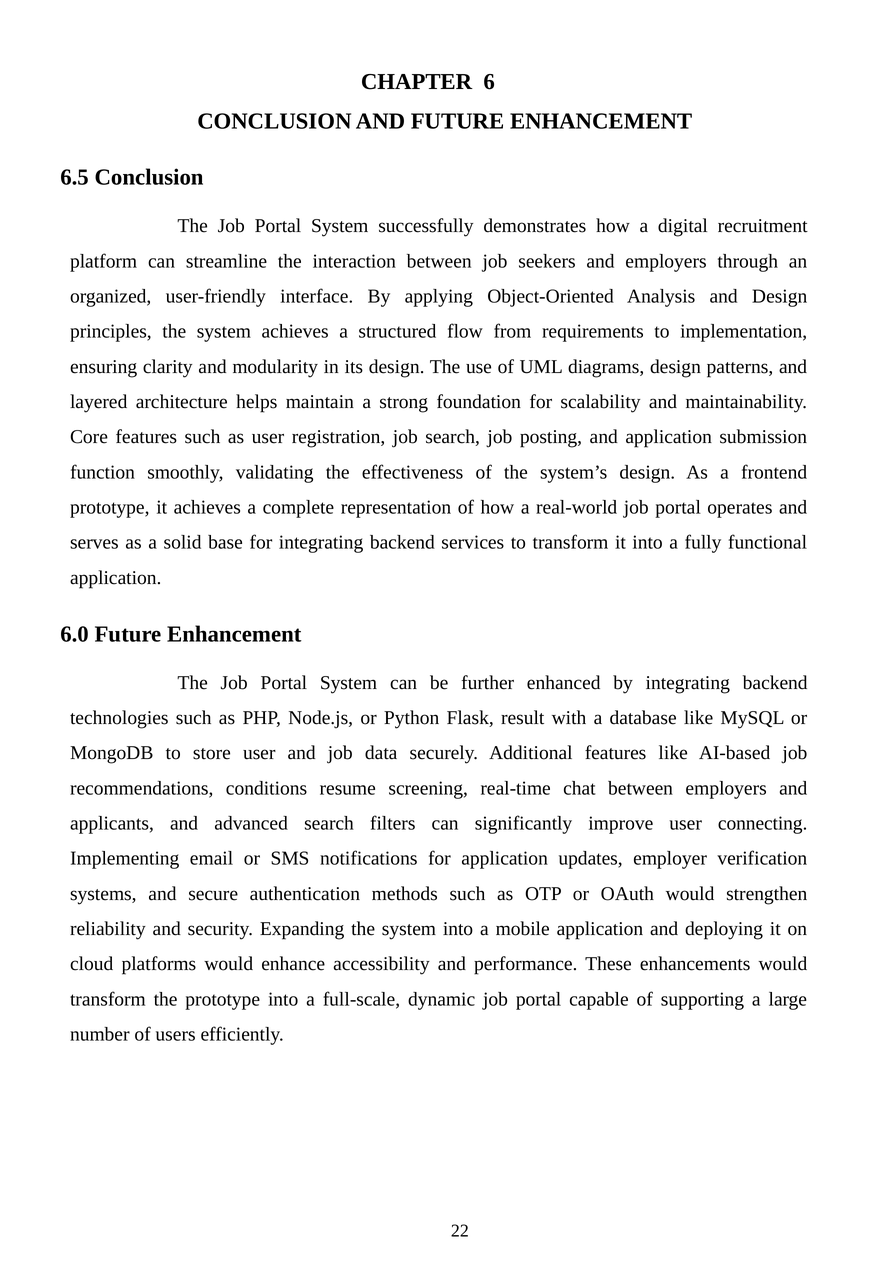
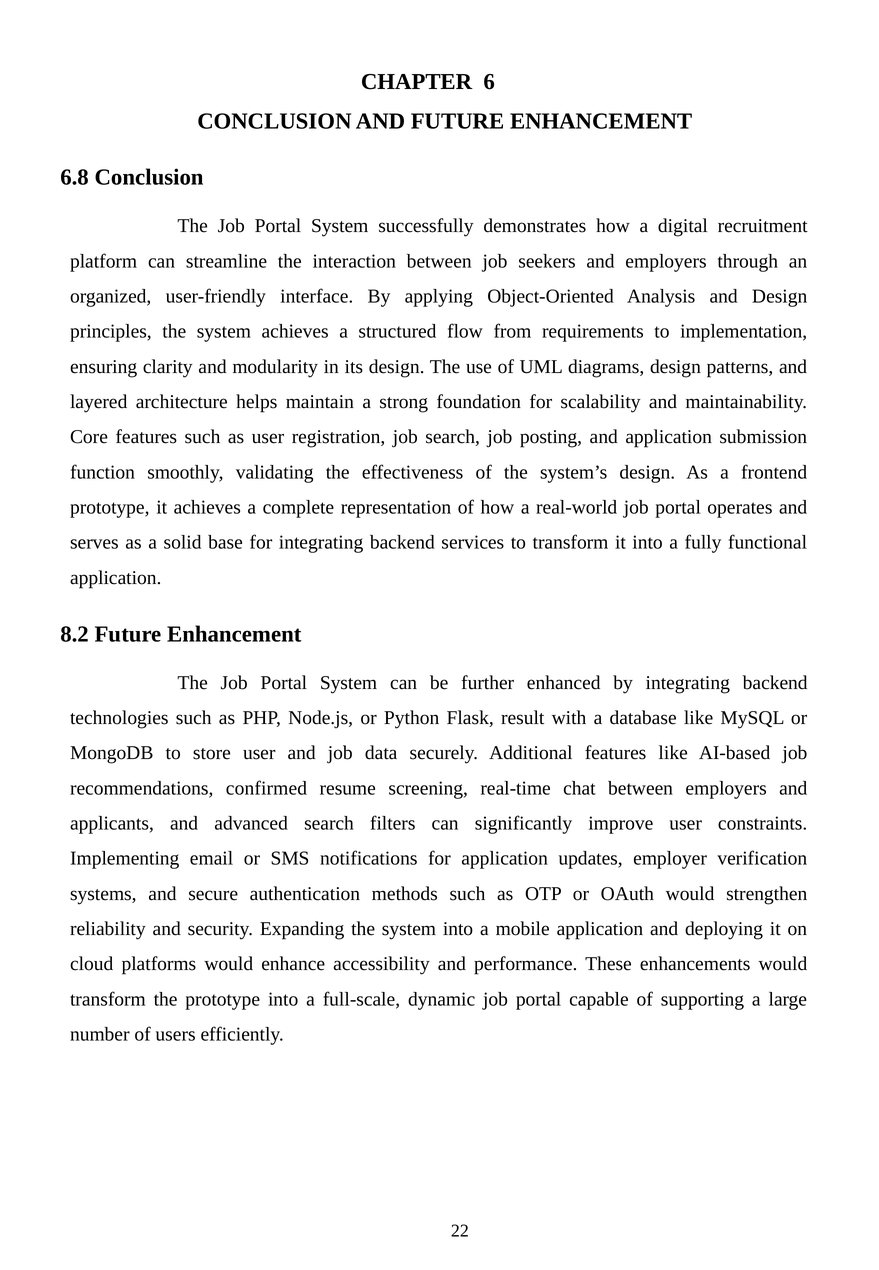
6.5: 6.5 -> 6.8
6.0: 6.0 -> 8.2
conditions: conditions -> confirmed
connecting: connecting -> constraints
